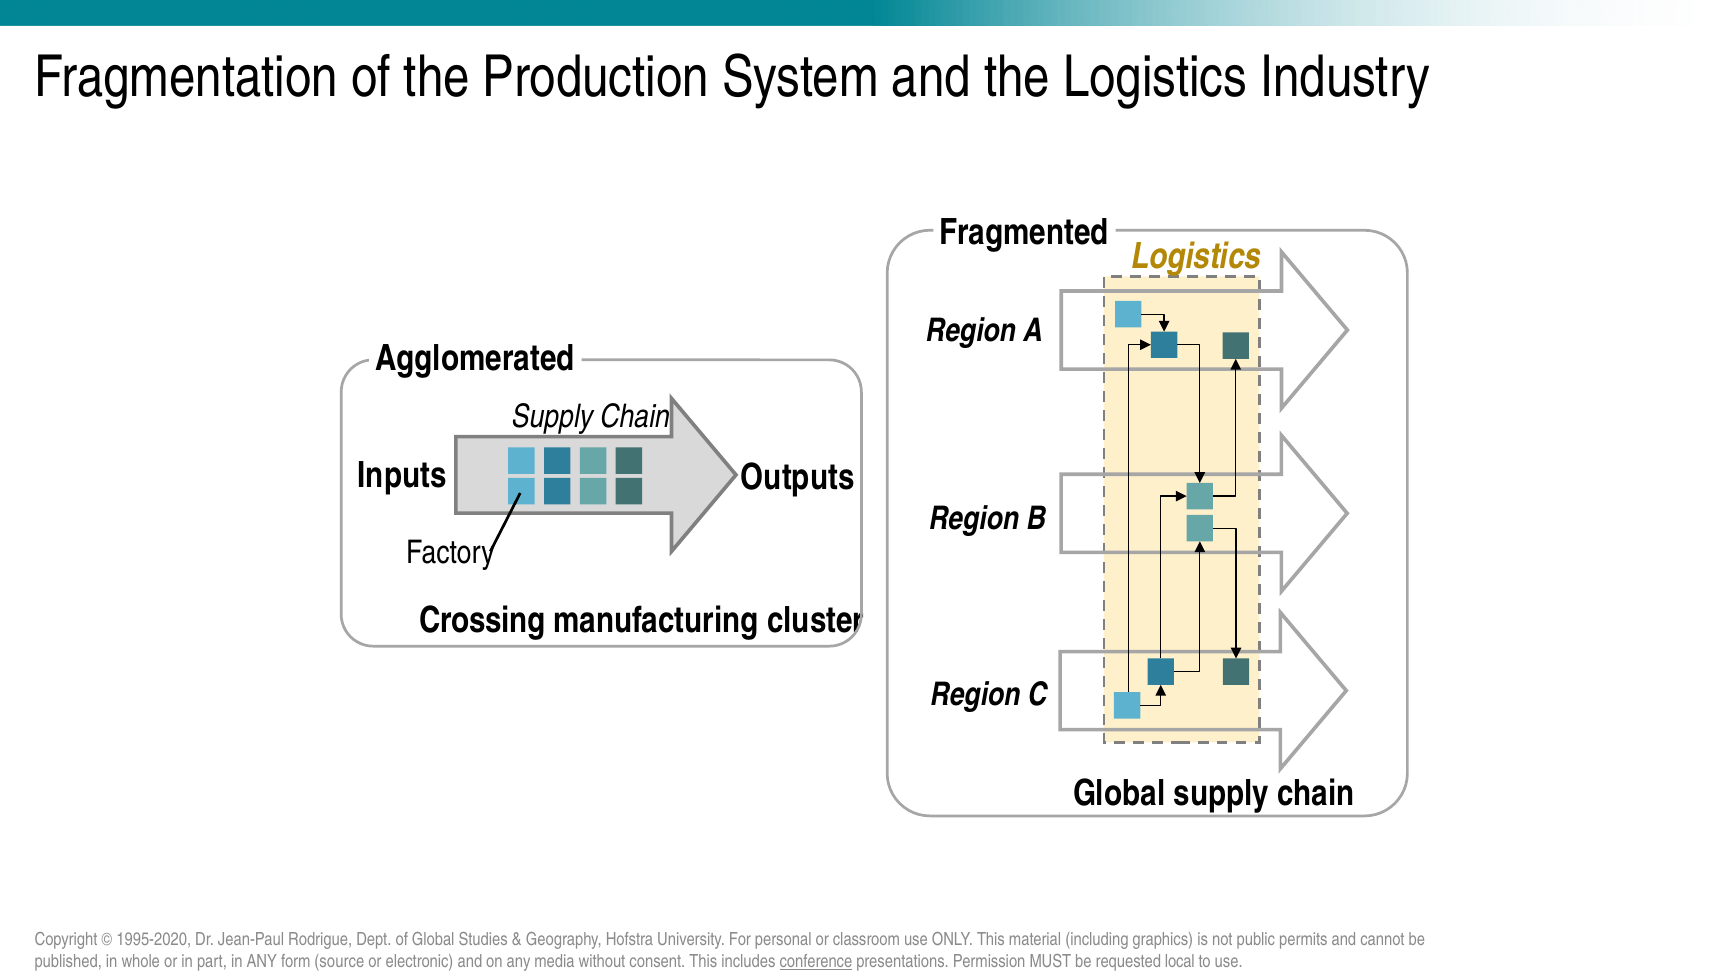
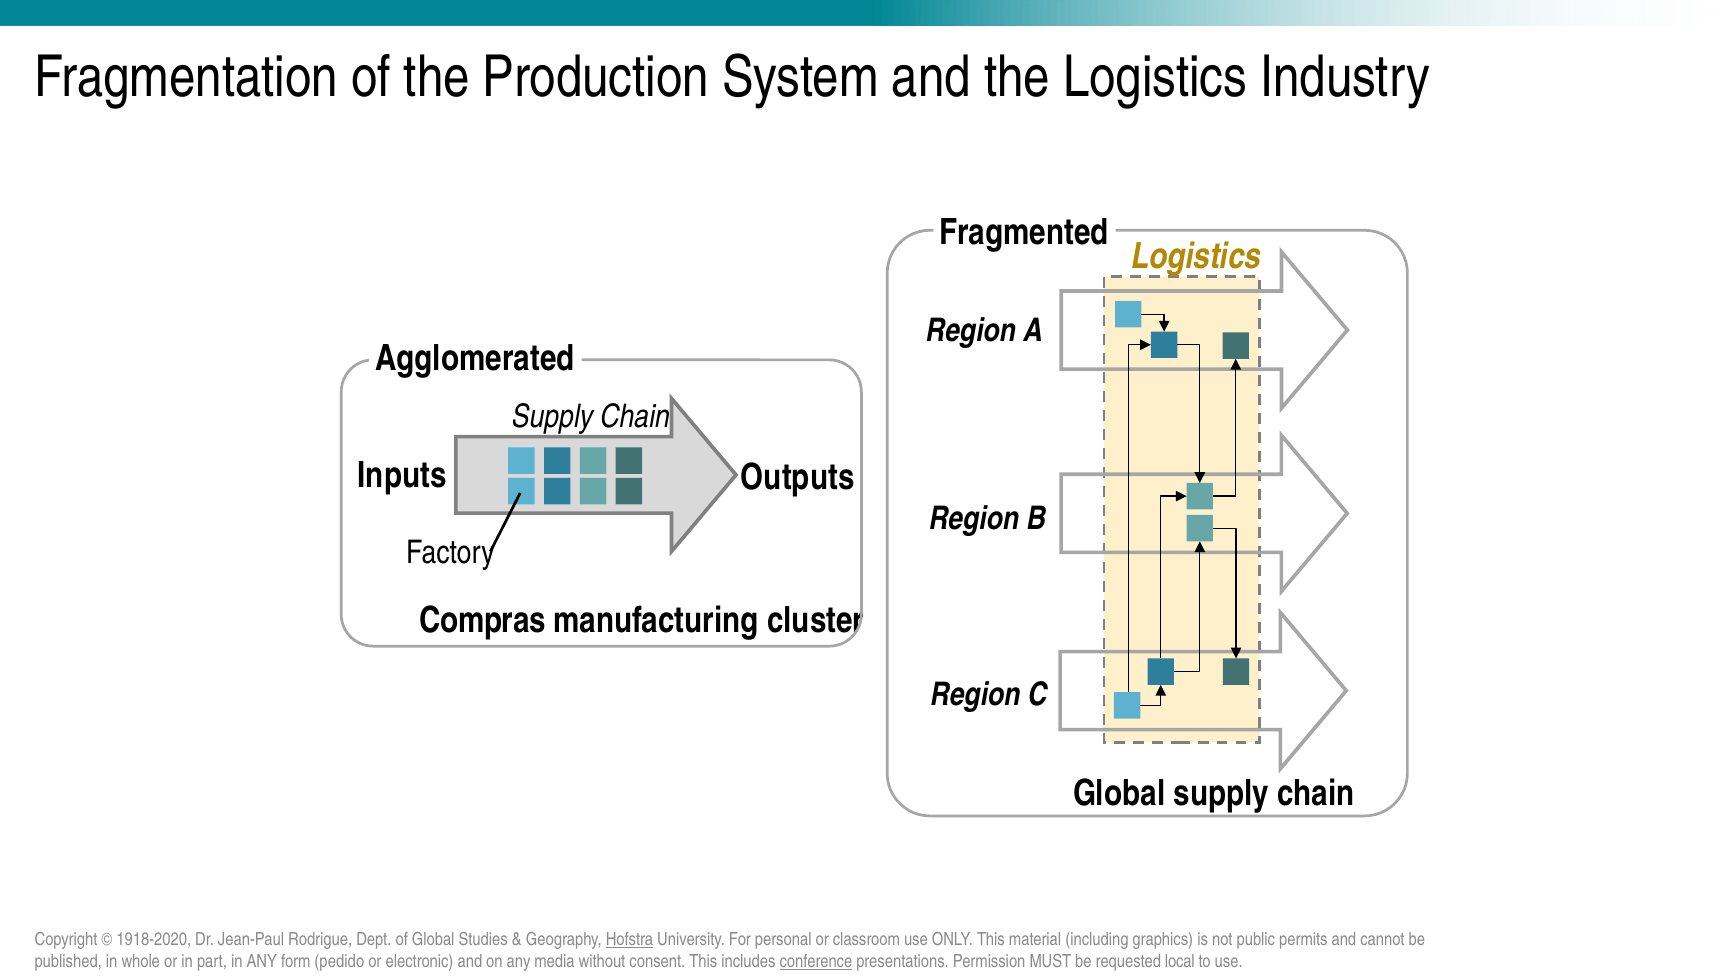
Crossing: Crossing -> Compras
1995-2020: 1995-2020 -> 1918-2020
Hofstra underline: none -> present
source: source -> pedido
